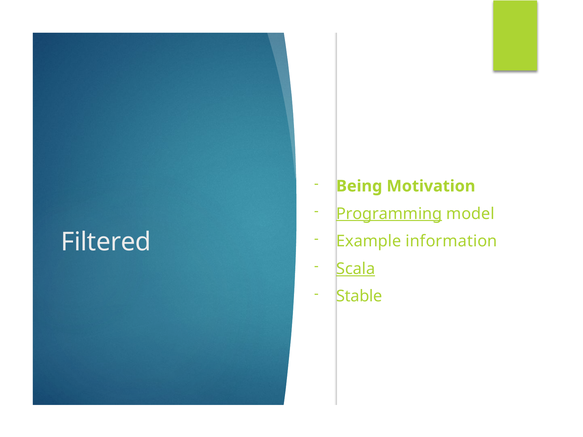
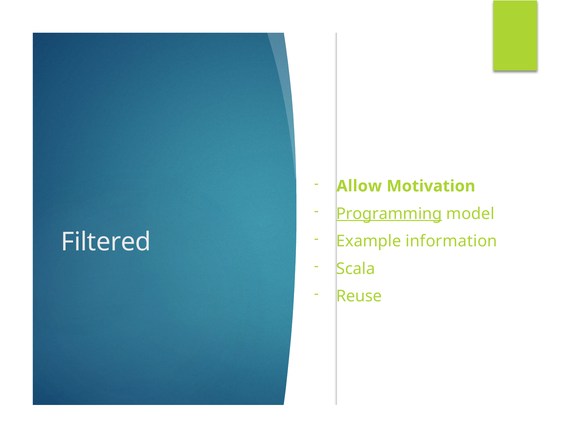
Being: Being -> Allow
Scala underline: present -> none
Stable: Stable -> Reuse
